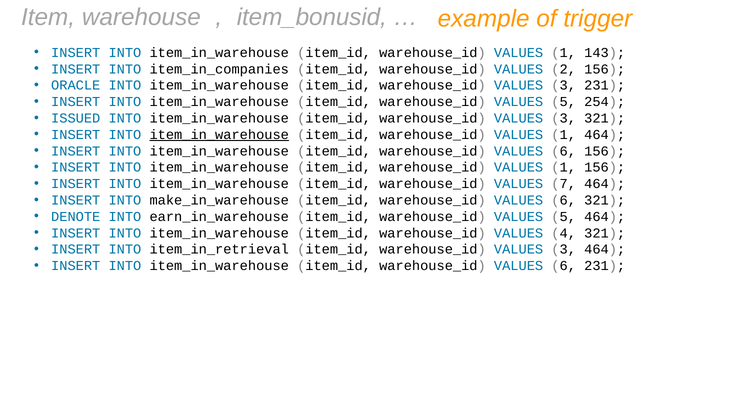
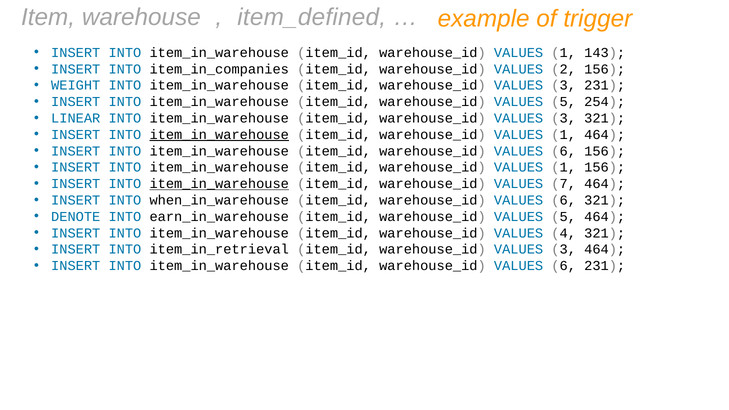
item_bonusid: item_bonusid -> item_defined
ORACLE: ORACLE -> WEIGHT
ISSUED: ISSUED -> LINEAR
item_in_warehouse at (219, 184) underline: none -> present
make_in_warehouse: make_in_warehouse -> when_in_warehouse
